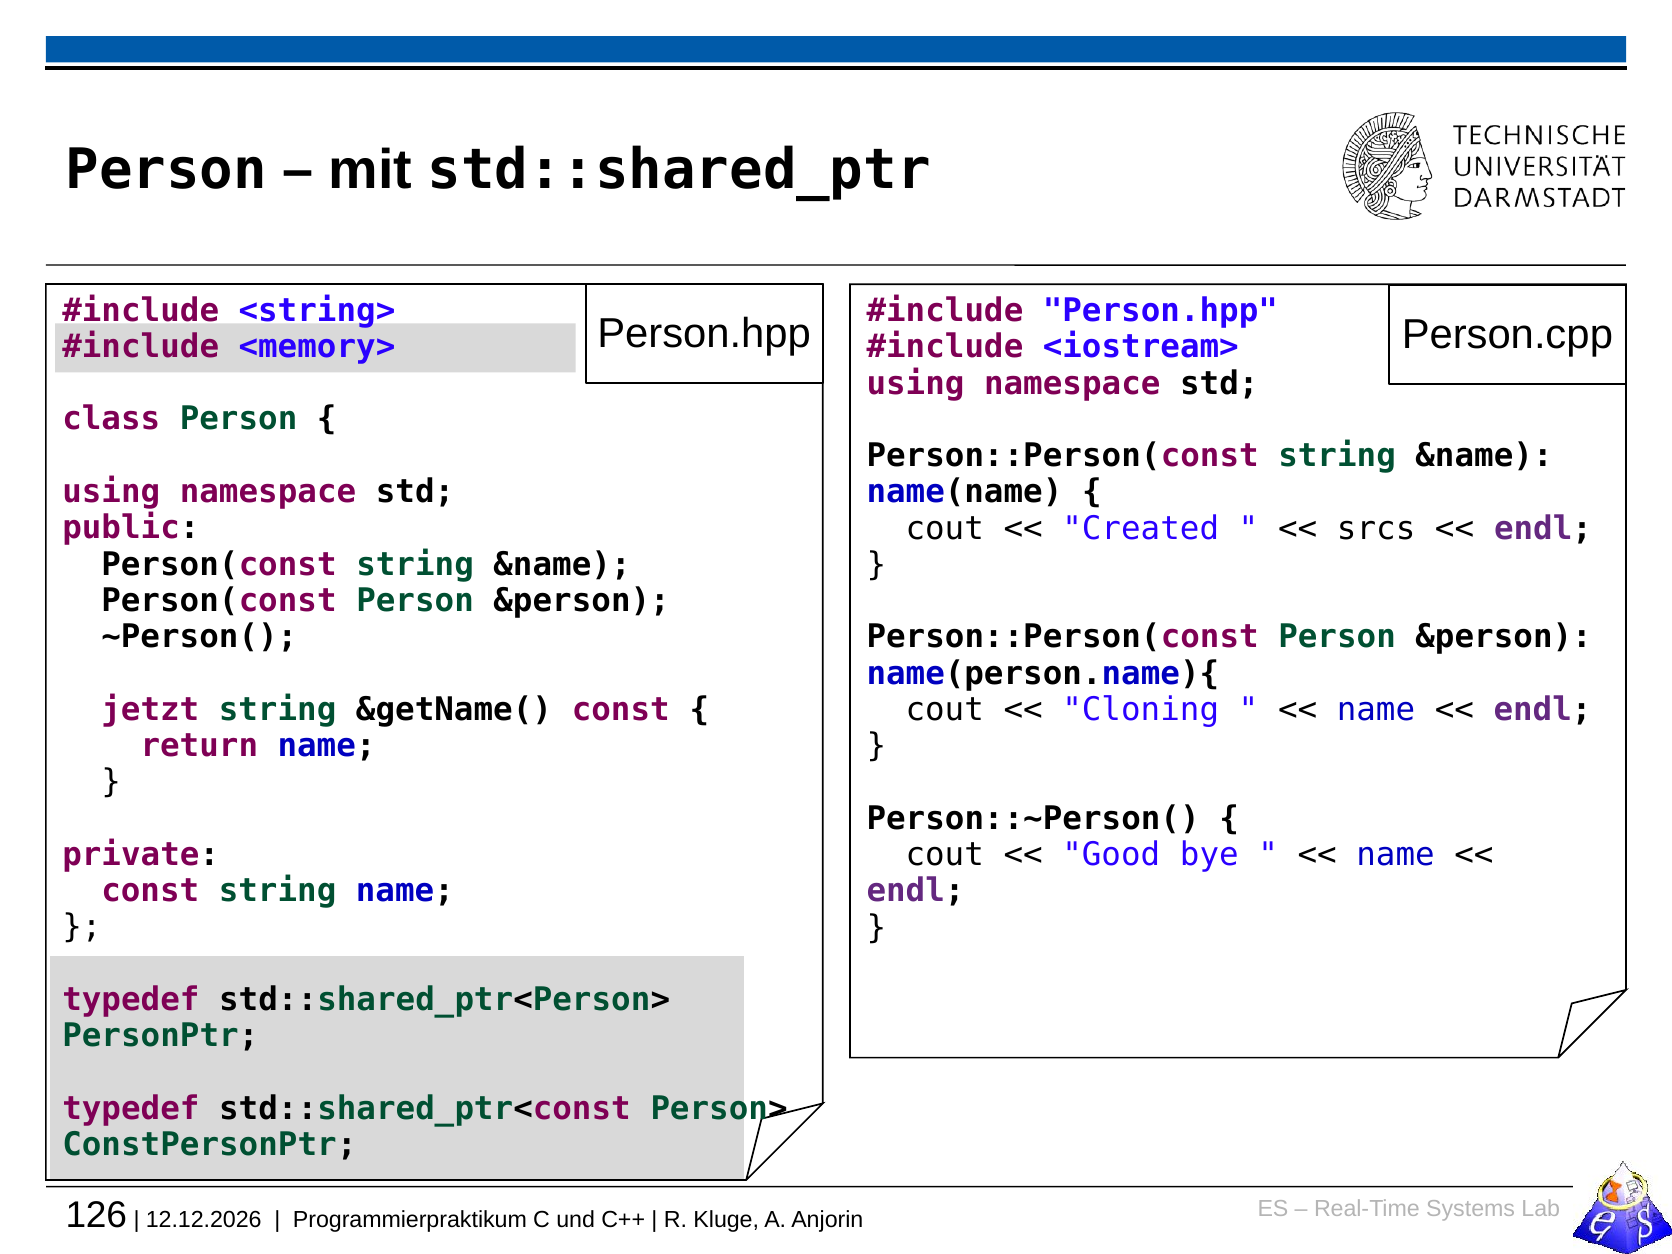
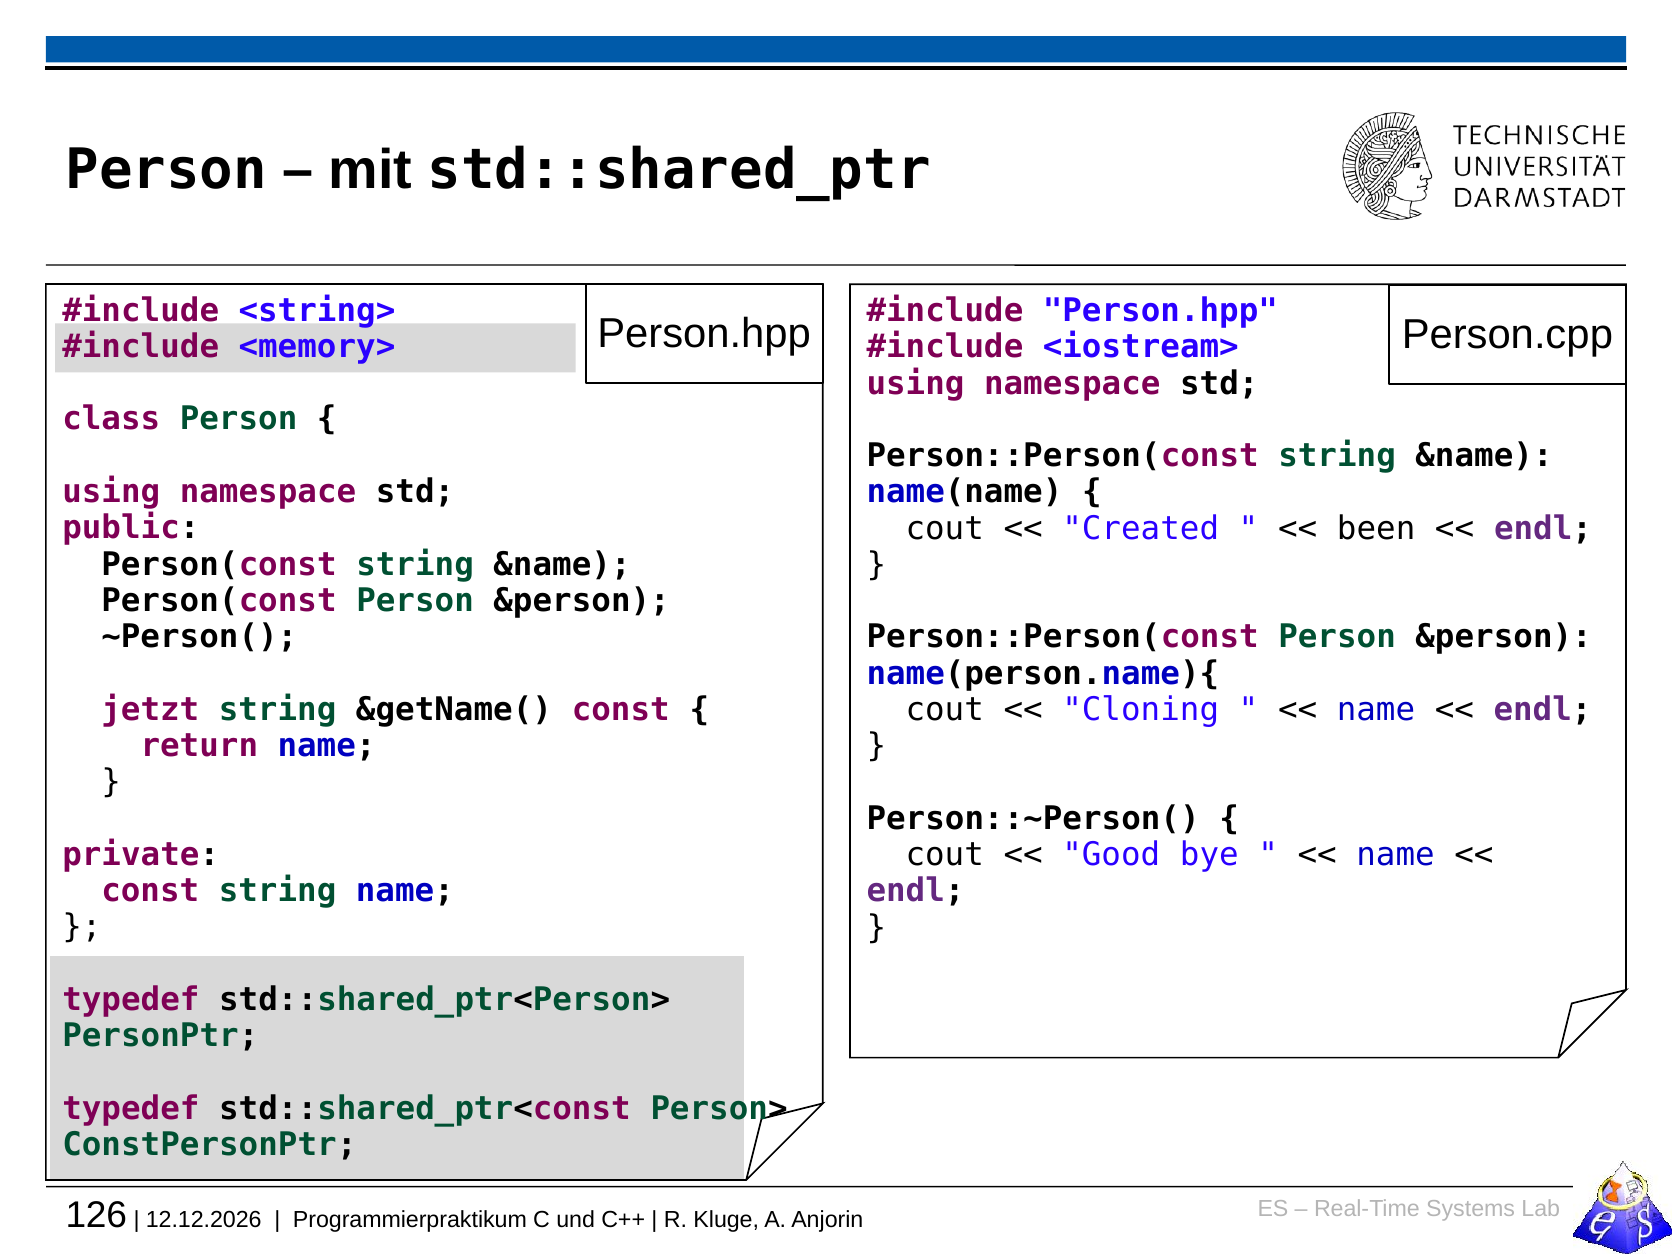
srcs: srcs -> been
